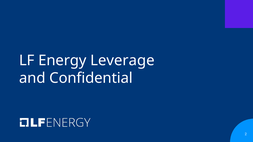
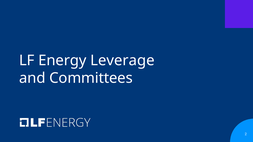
Confidential: Confidential -> Committees
